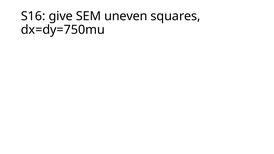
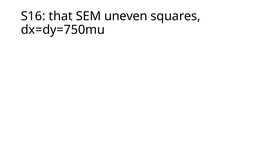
give: give -> that
